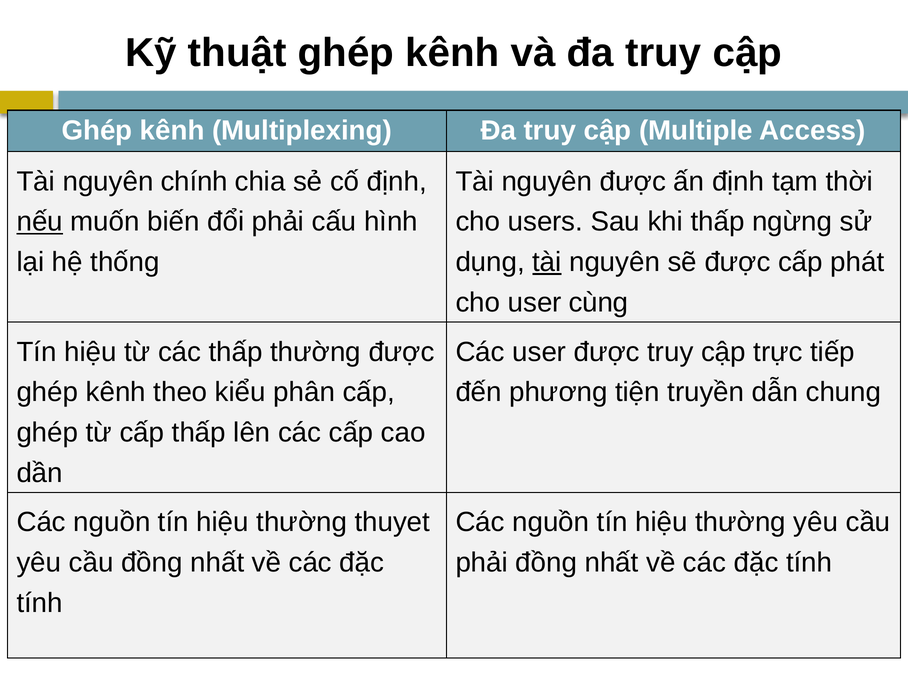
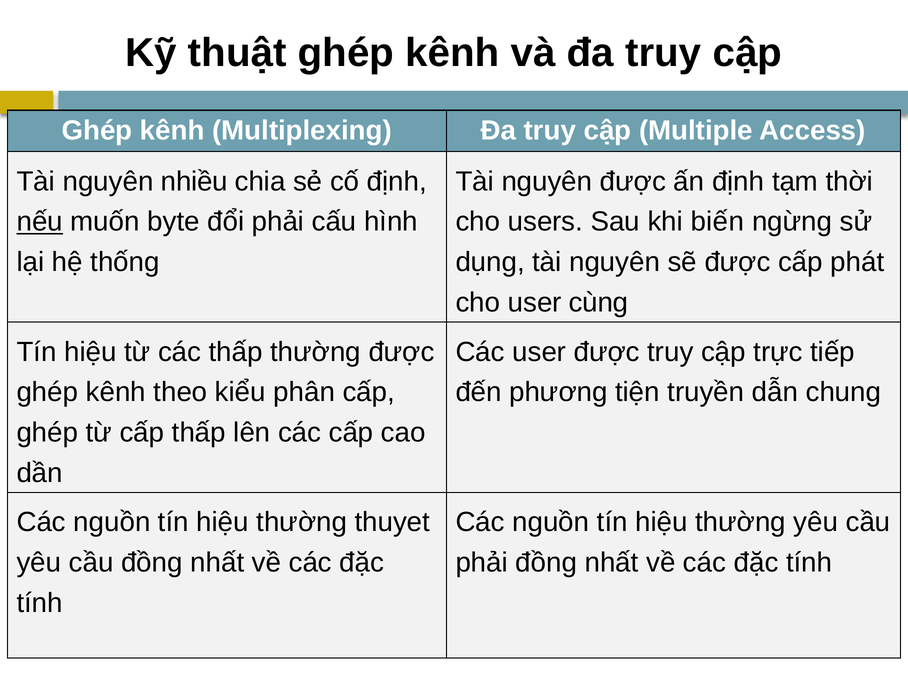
chính: chính -> nhiều
biến: biến -> byte
khi thấp: thấp -> biến
tài at (547, 262) underline: present -> none
